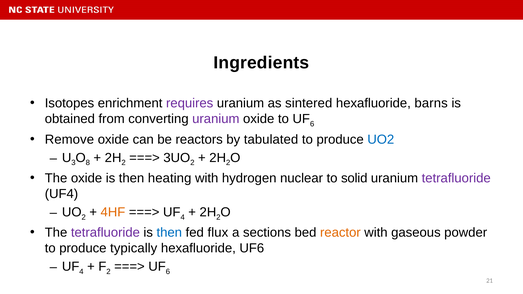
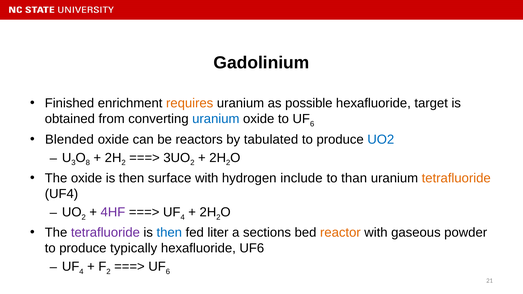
Ingredients: Ingredients -> Gadolinium
Isotopes: Isotopes -> Finished
requires colour: purple -> orange
sintered: sintered -> possible
barns: barns -> target
uranium at (216, 119) colour: purple -> blue
Remove: Remove -> Blended
heating: heating -> surface
nuclear: nuclear -> include
solid: solid -> than
tetrafluoride at (456, 178) colour: purple -> orange
4HF colour: orange -> purple
flux: flux -> liter
